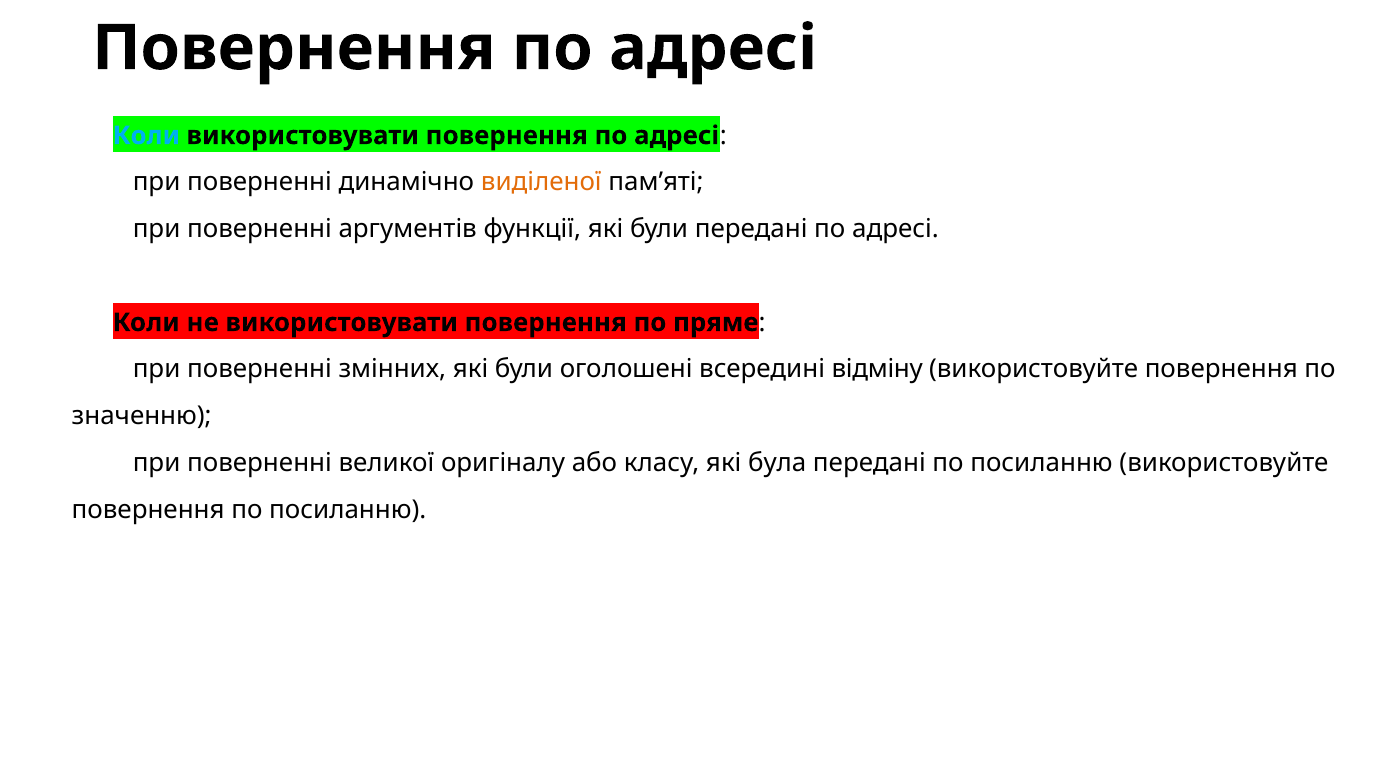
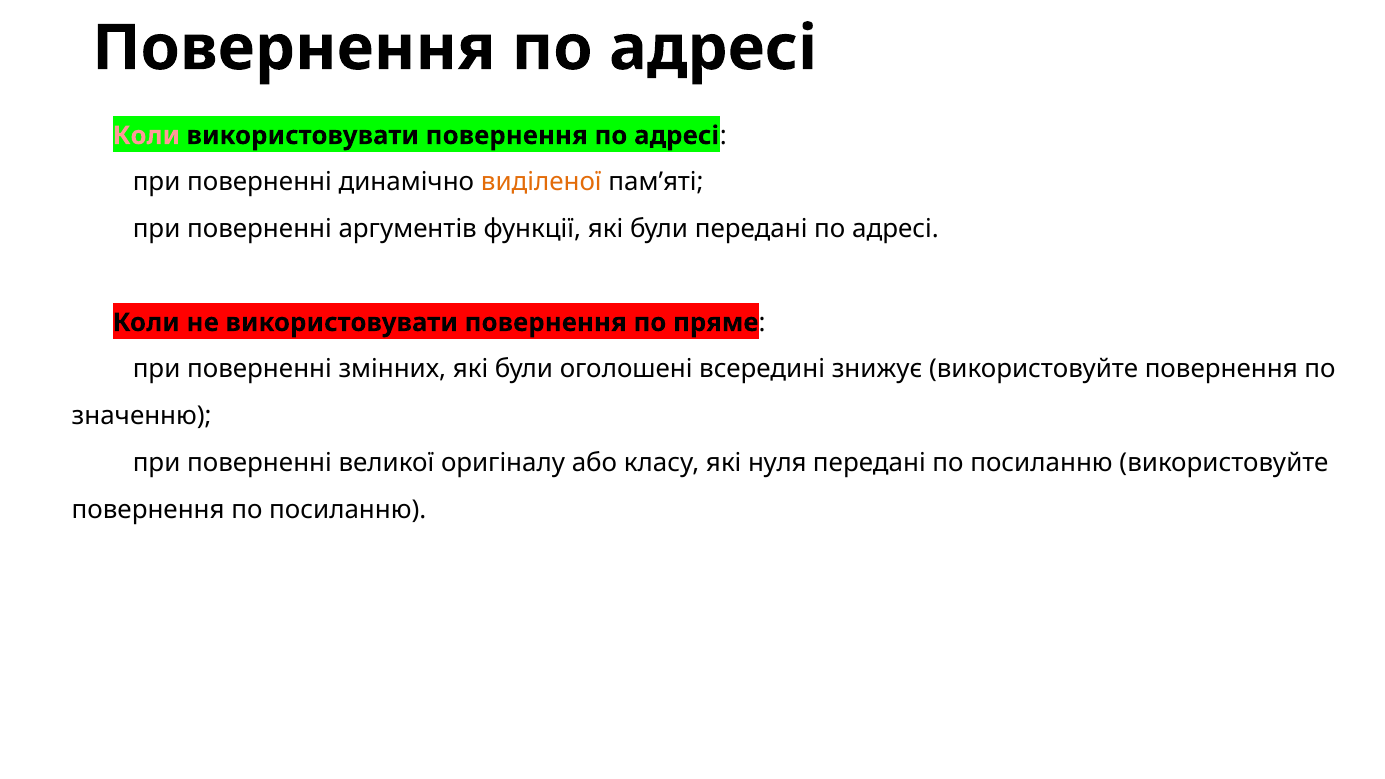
Коли at (146, 136) colour: light blue -> pink
відміну: відміну -> знижує
була: була -> нуля
